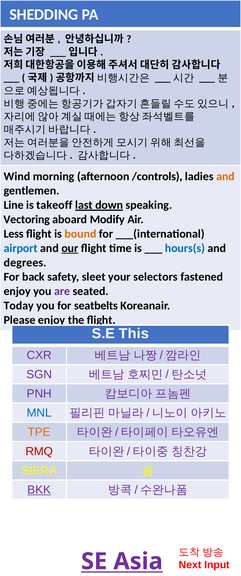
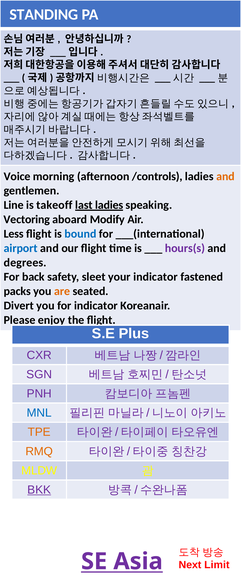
SHEDDING: SHEDDING -> STANDING
Wind: Wind -> Voice
last down: down -> ladies
bound colour: orange -> blue
our underline: present -> none
hours(s colour: blue -> purple
your selectors: selectors -> indicator
enjoy at (17, 292): enjoy -> packs
are colour: purple -> orange
Today: Today -> Divert
for seatbelts: seatbelts -> indicator
This: This -> Plus
RMQ colour: red -> orange
SIERA: SIERA -> MLDW
Input: Input -> Limit
